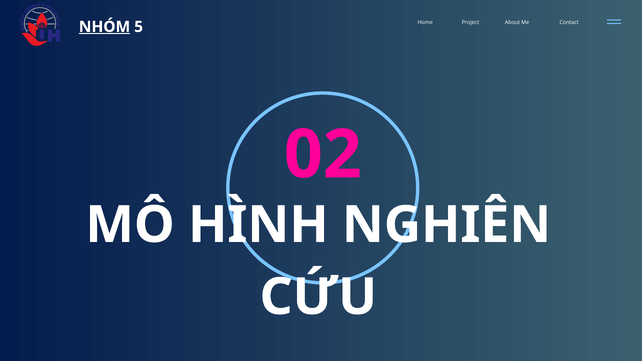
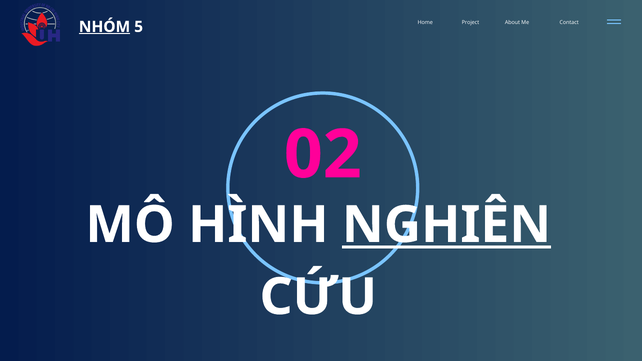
NGHIÊN underline: none -> present
